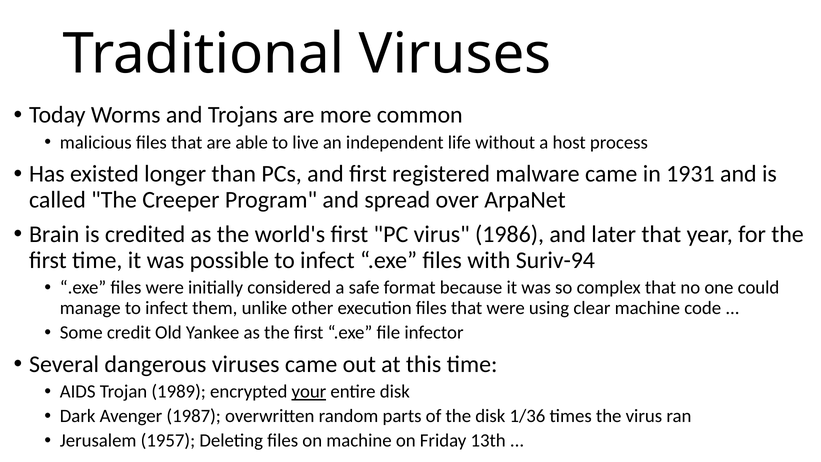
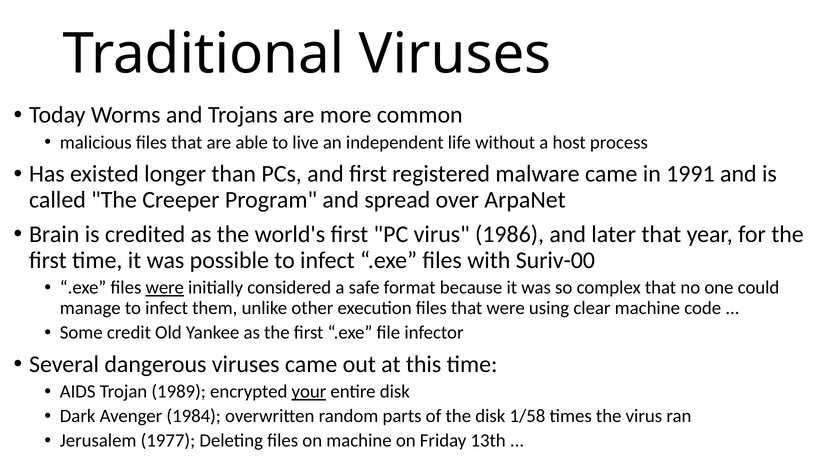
1931: 1931 -> 1991
Suriv-94: Suriv-94 -> Suriv-00
were at (165, 288) underline: none -> present
1987: 1987 -> 1984
1/36: 1/36 -> 1/58
1957: 1957 -> 1977
